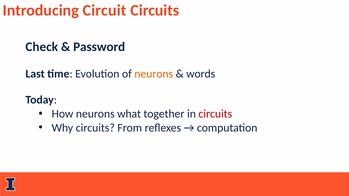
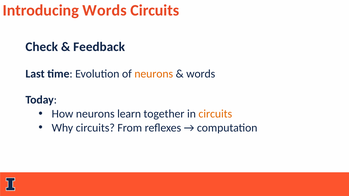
Introducing Circuit: Circuit -> Words
Password: Password -> Feedback
what: what -> learn
circuits at (215, 114) colour: red -> orange
